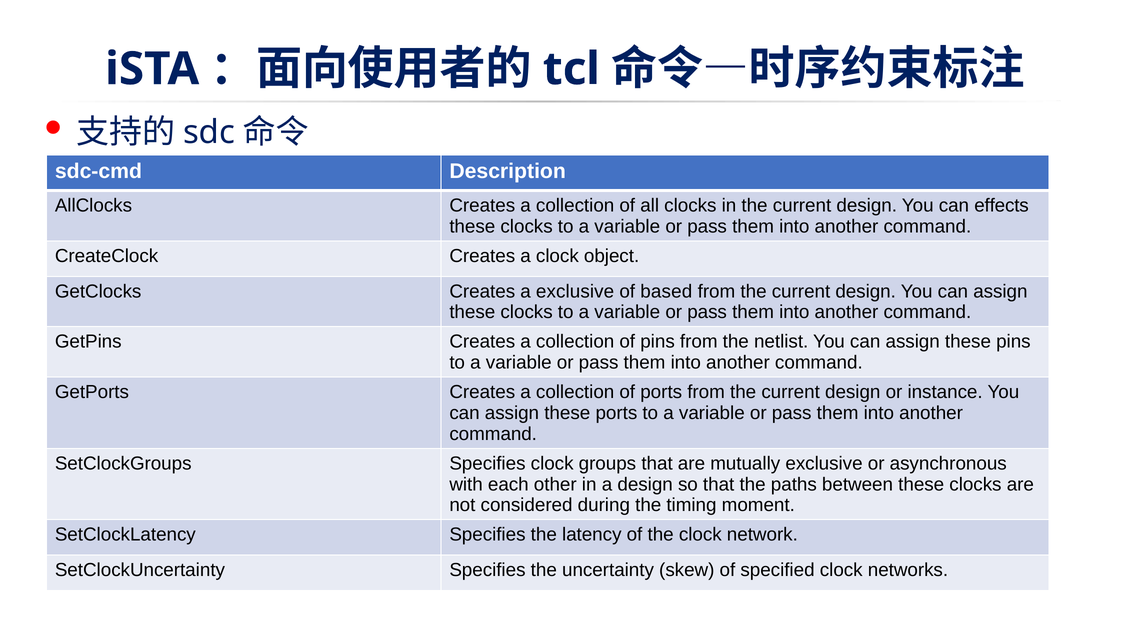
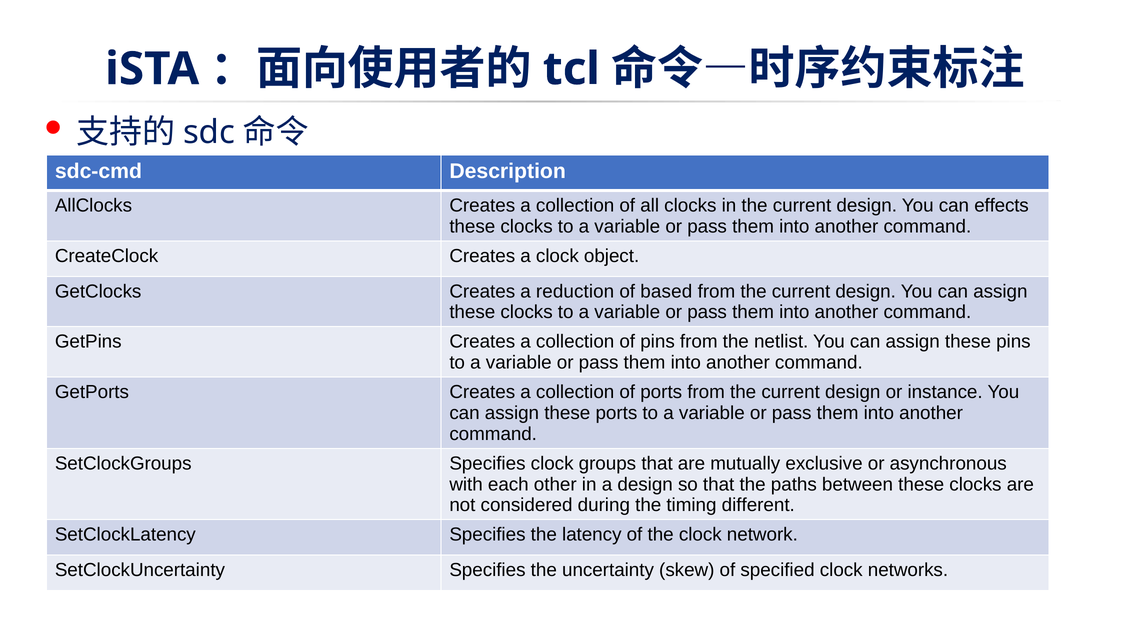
a exclusive: exclusive -> reduction
moment: moment -> different
